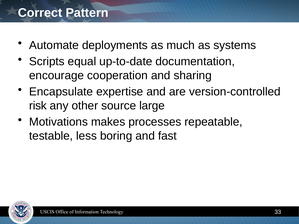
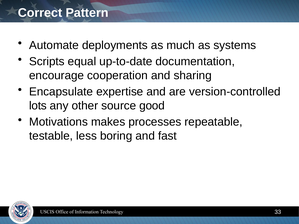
risk: risk -> lots
large: large -> good
